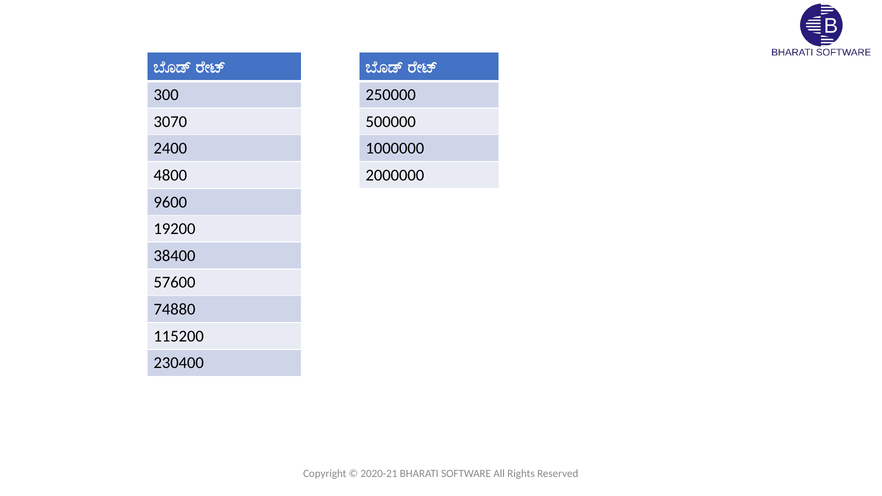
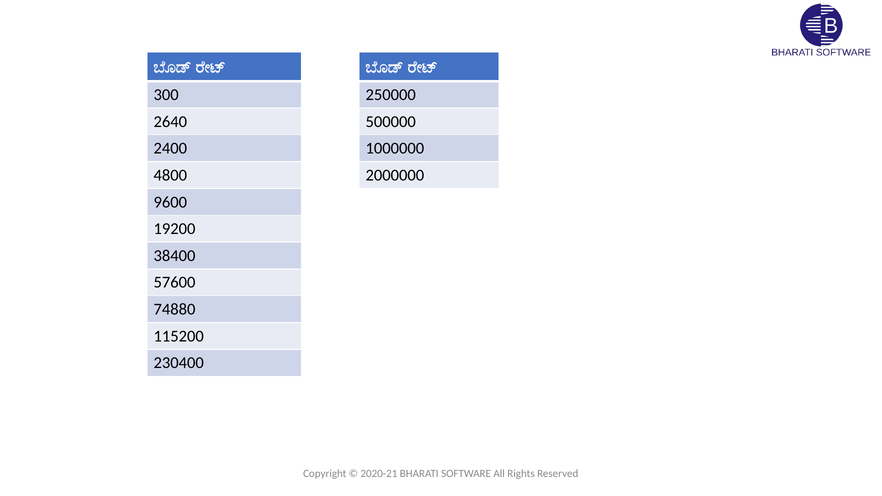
3070: 3070 -> 2640
